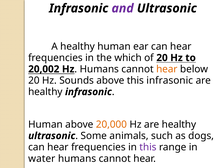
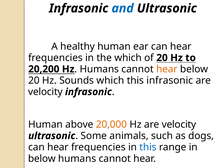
and colour: purple -> blue
20,002: 20,002 -> 20,200
Sounds above: above -> which
healthy at (45, 91): healthy -> velocity
Hz are healthy: healthy -> velocity
this at (148, 147) colour: purple -> blue
water at (42, 158): water -> below
